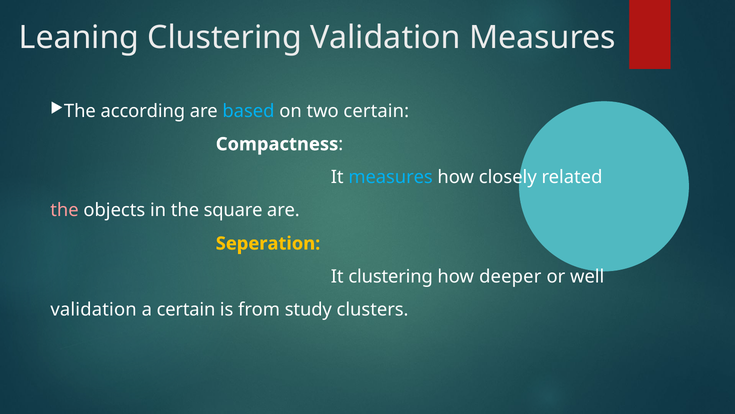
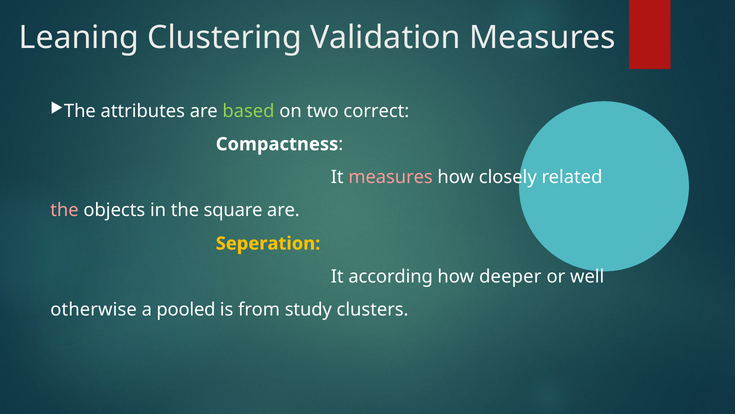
according: according -> attributes
based colour: light blue -> light green
two certain: certain -> correct
measures at (391, 177) colour: light blue -> pink
It clustering: clustering -> according
validation at (94, 309): validation -> otherwise
a certain: certain -> pooled
